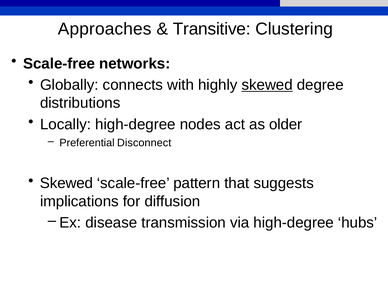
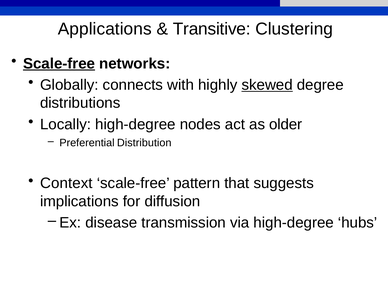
Approaches: Approaches -> Applications
Scale-free at (59, 64) underline: none -> present
Disconnect: Disconnect -> Distribution
Skewed at (66, 183): Skewed -> Context
